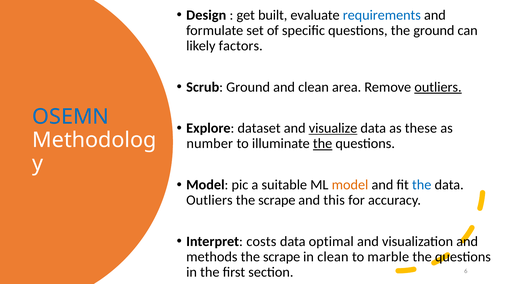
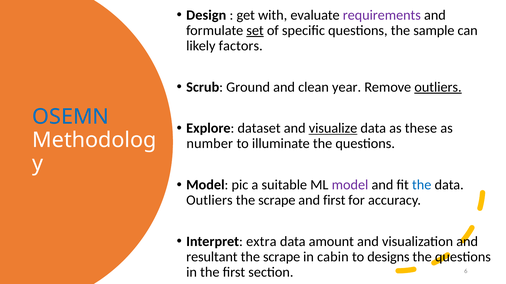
built: built -> with
requirements colour: blue -> purple
set underline: none -> present
the ground: ground -> sample
area: area -> year
the at (323, 144) underline: present -> none
model at (350, 185) colour: orange -> purple
and this: this -> first
costs: costs -> extra
optimal: optimal -> amount
methods: methods -> resultant
in clean: clean -> cabin
marble: marble -> designs
